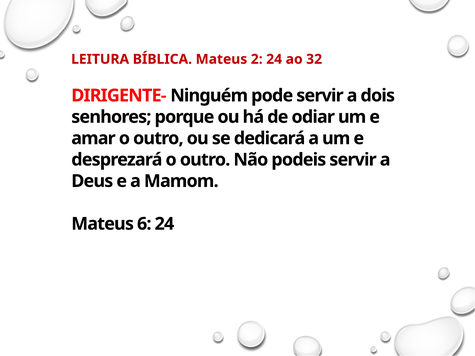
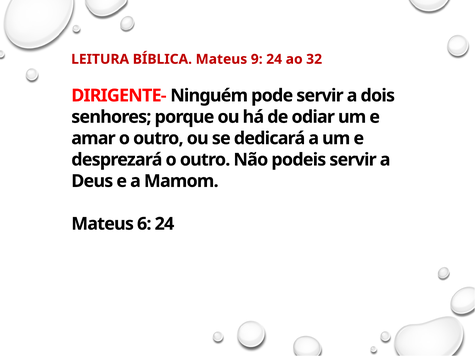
2: 2 -> 9
